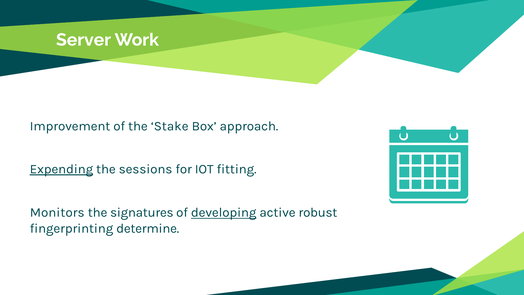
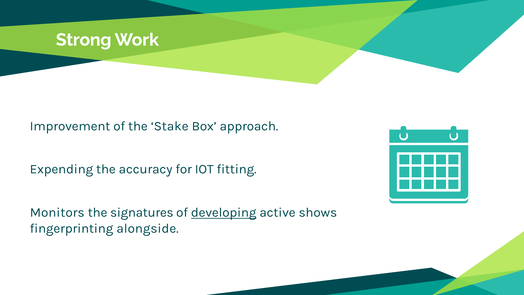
Server: Server -> Strong
Expending underline: present -> none
sessions: sessions -> accuracy
robust: robust -> shows
determine: determine -> alongside
